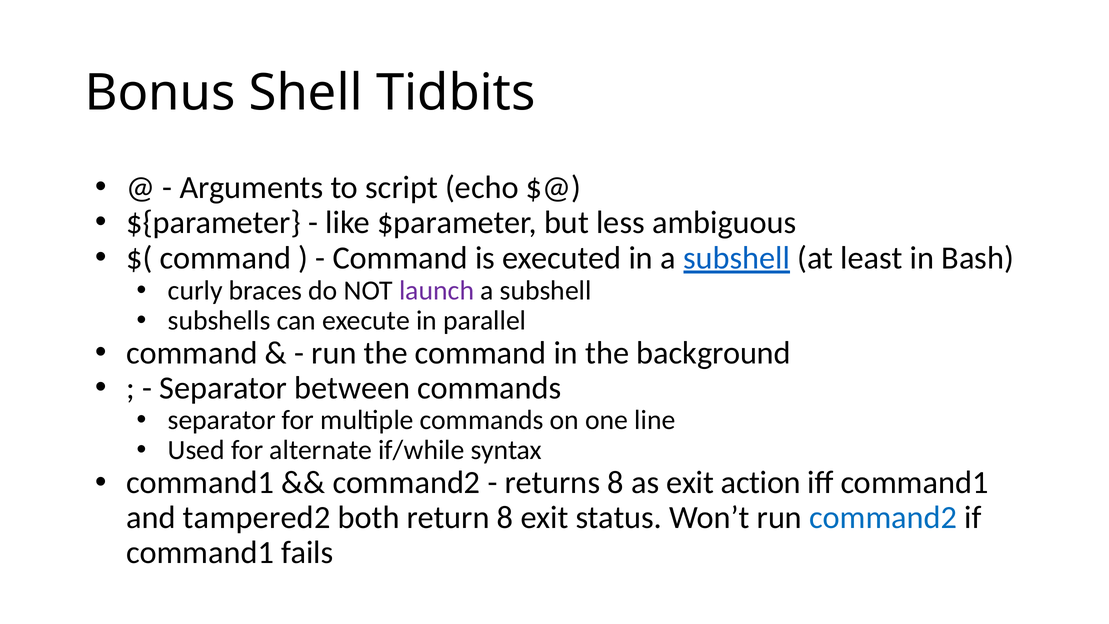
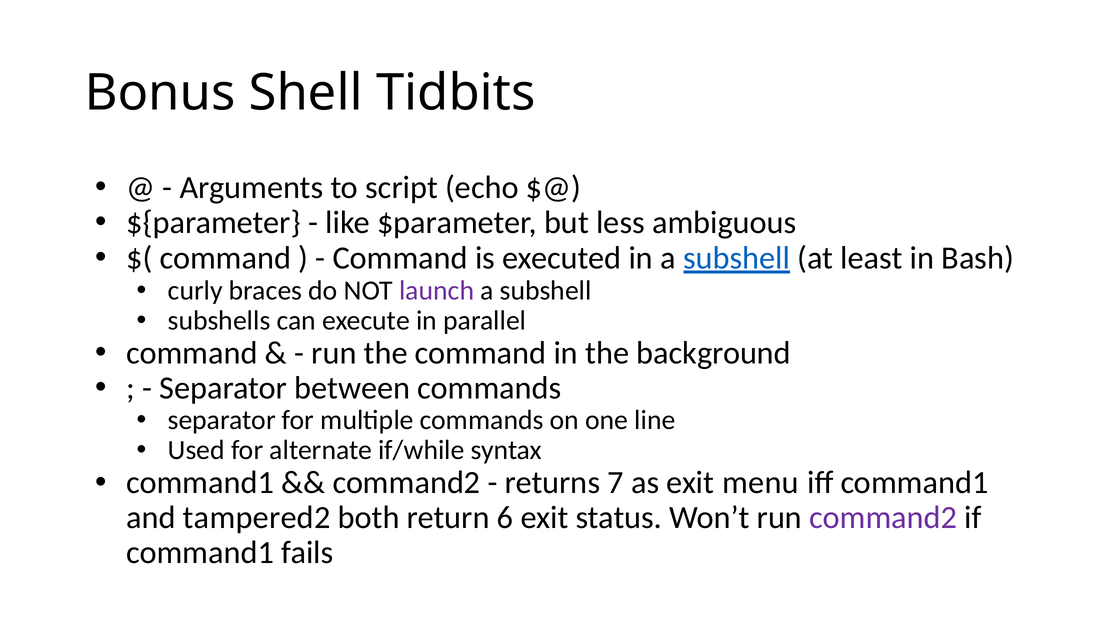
returns 8: 8 -> 7
action: action -> menu
return 8: 8 -> 6
command2 at (883, 517) colour: blue -> purple
